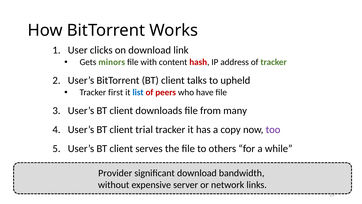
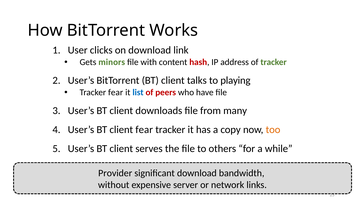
upheld: upheld -> playing
Tracker first: first -> fear
client trial: trial -> fear
too colour: purple -> orange
